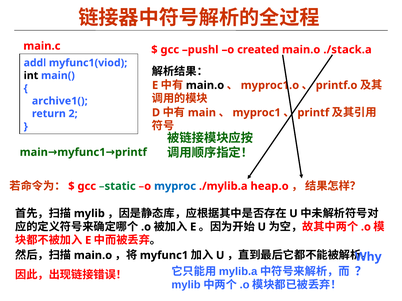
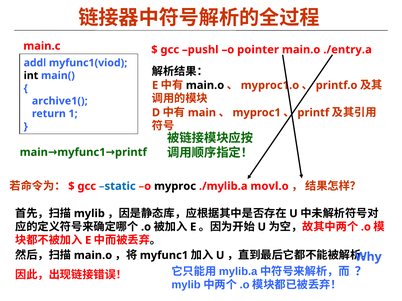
created: created -> pointer
./stack.a: ./stack.a -> ./entry.a
2: 2 -> 1
static colour: green -> blue
myproc colour: blue -> black
heap.o: heap.o -> movl.o
